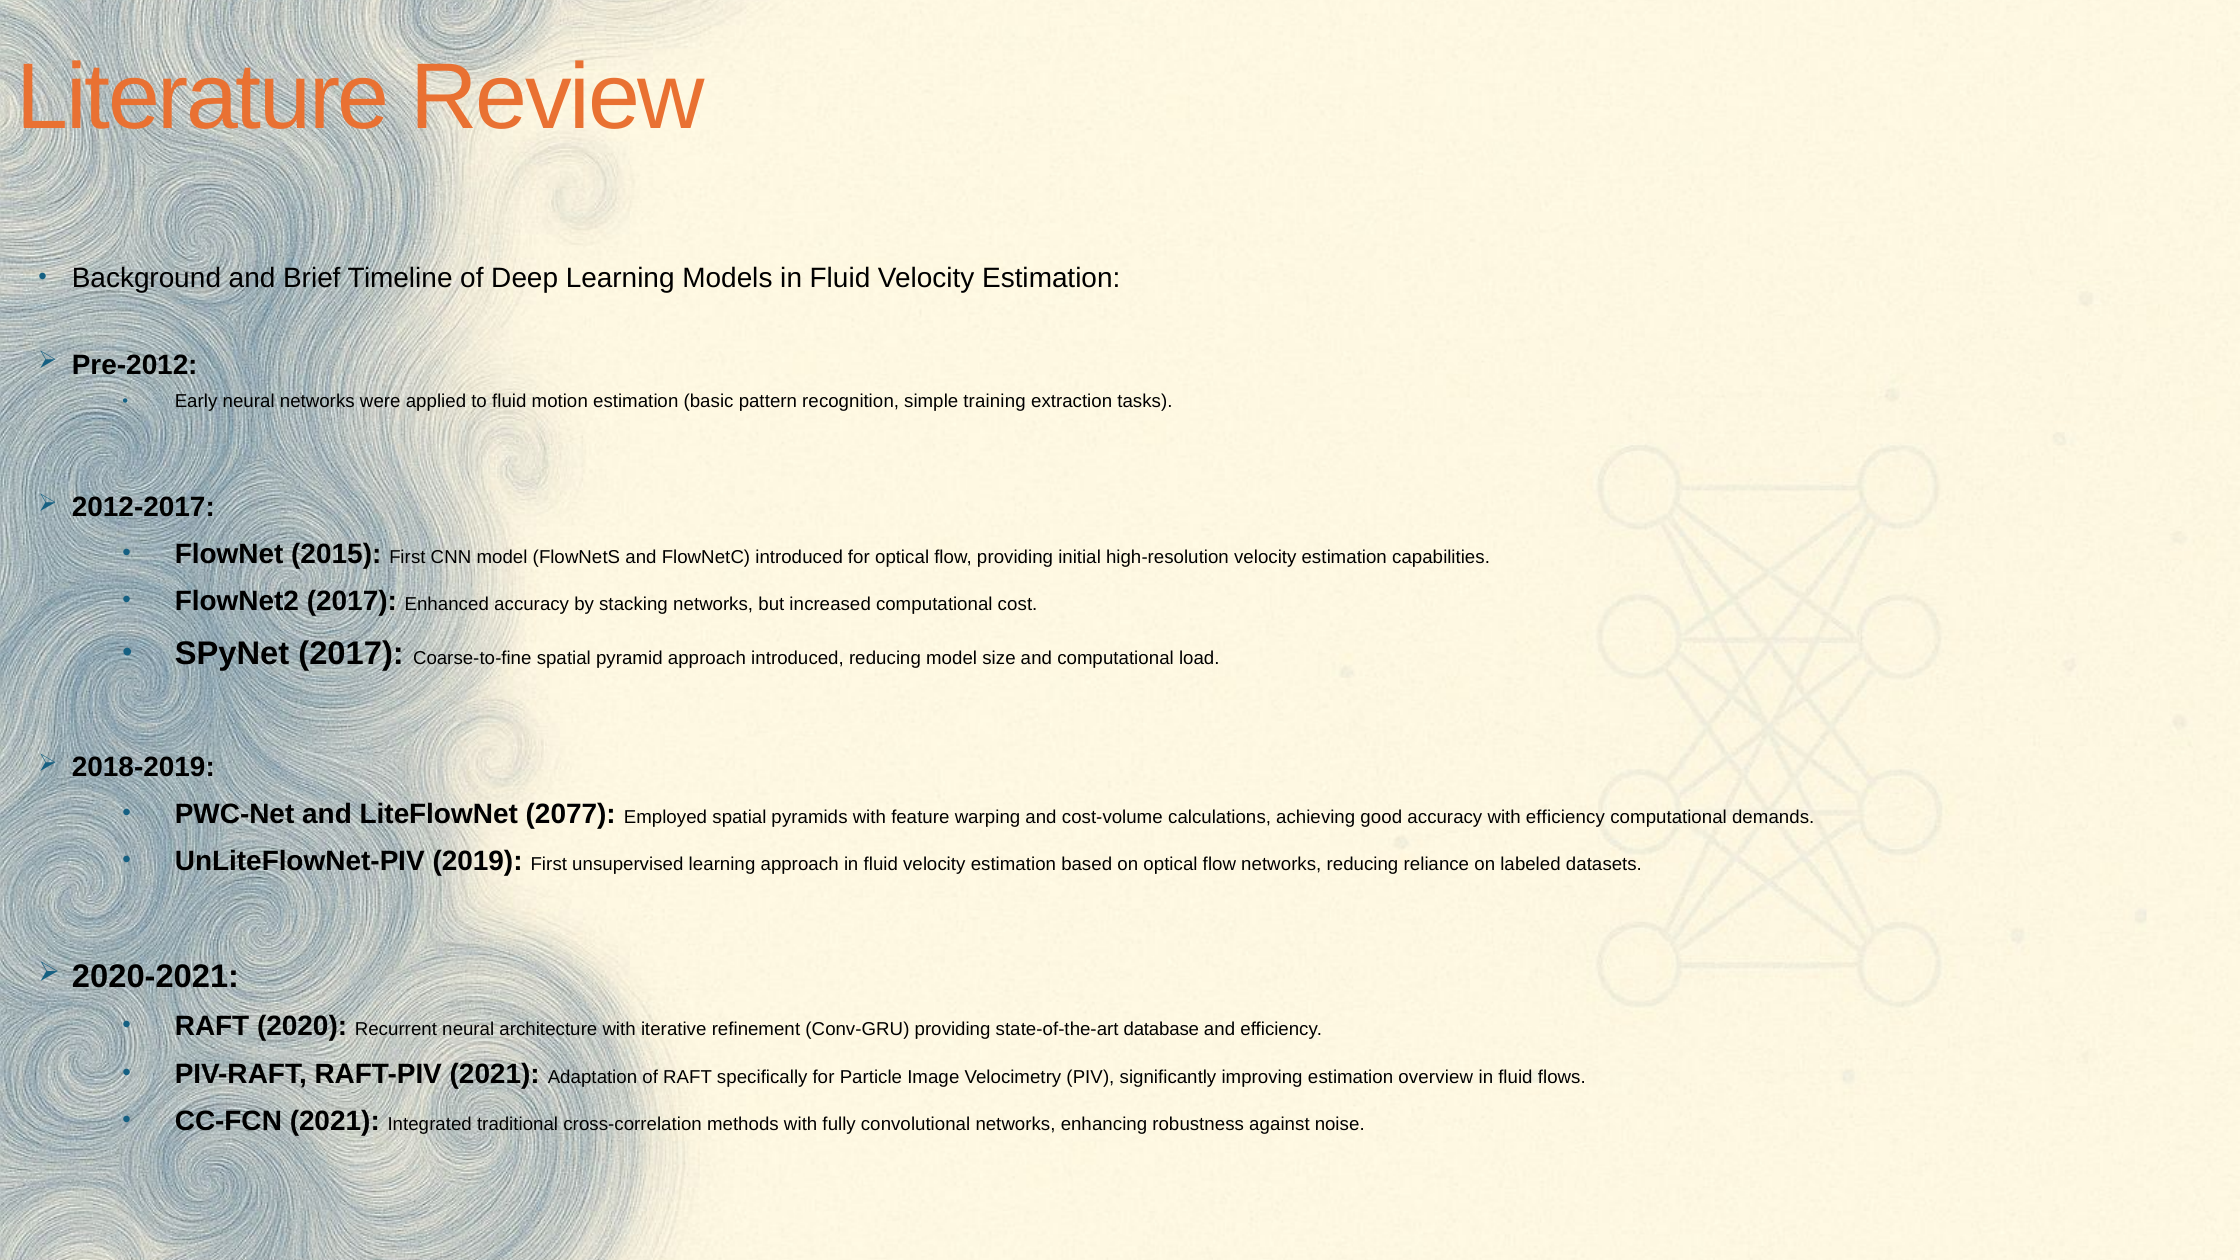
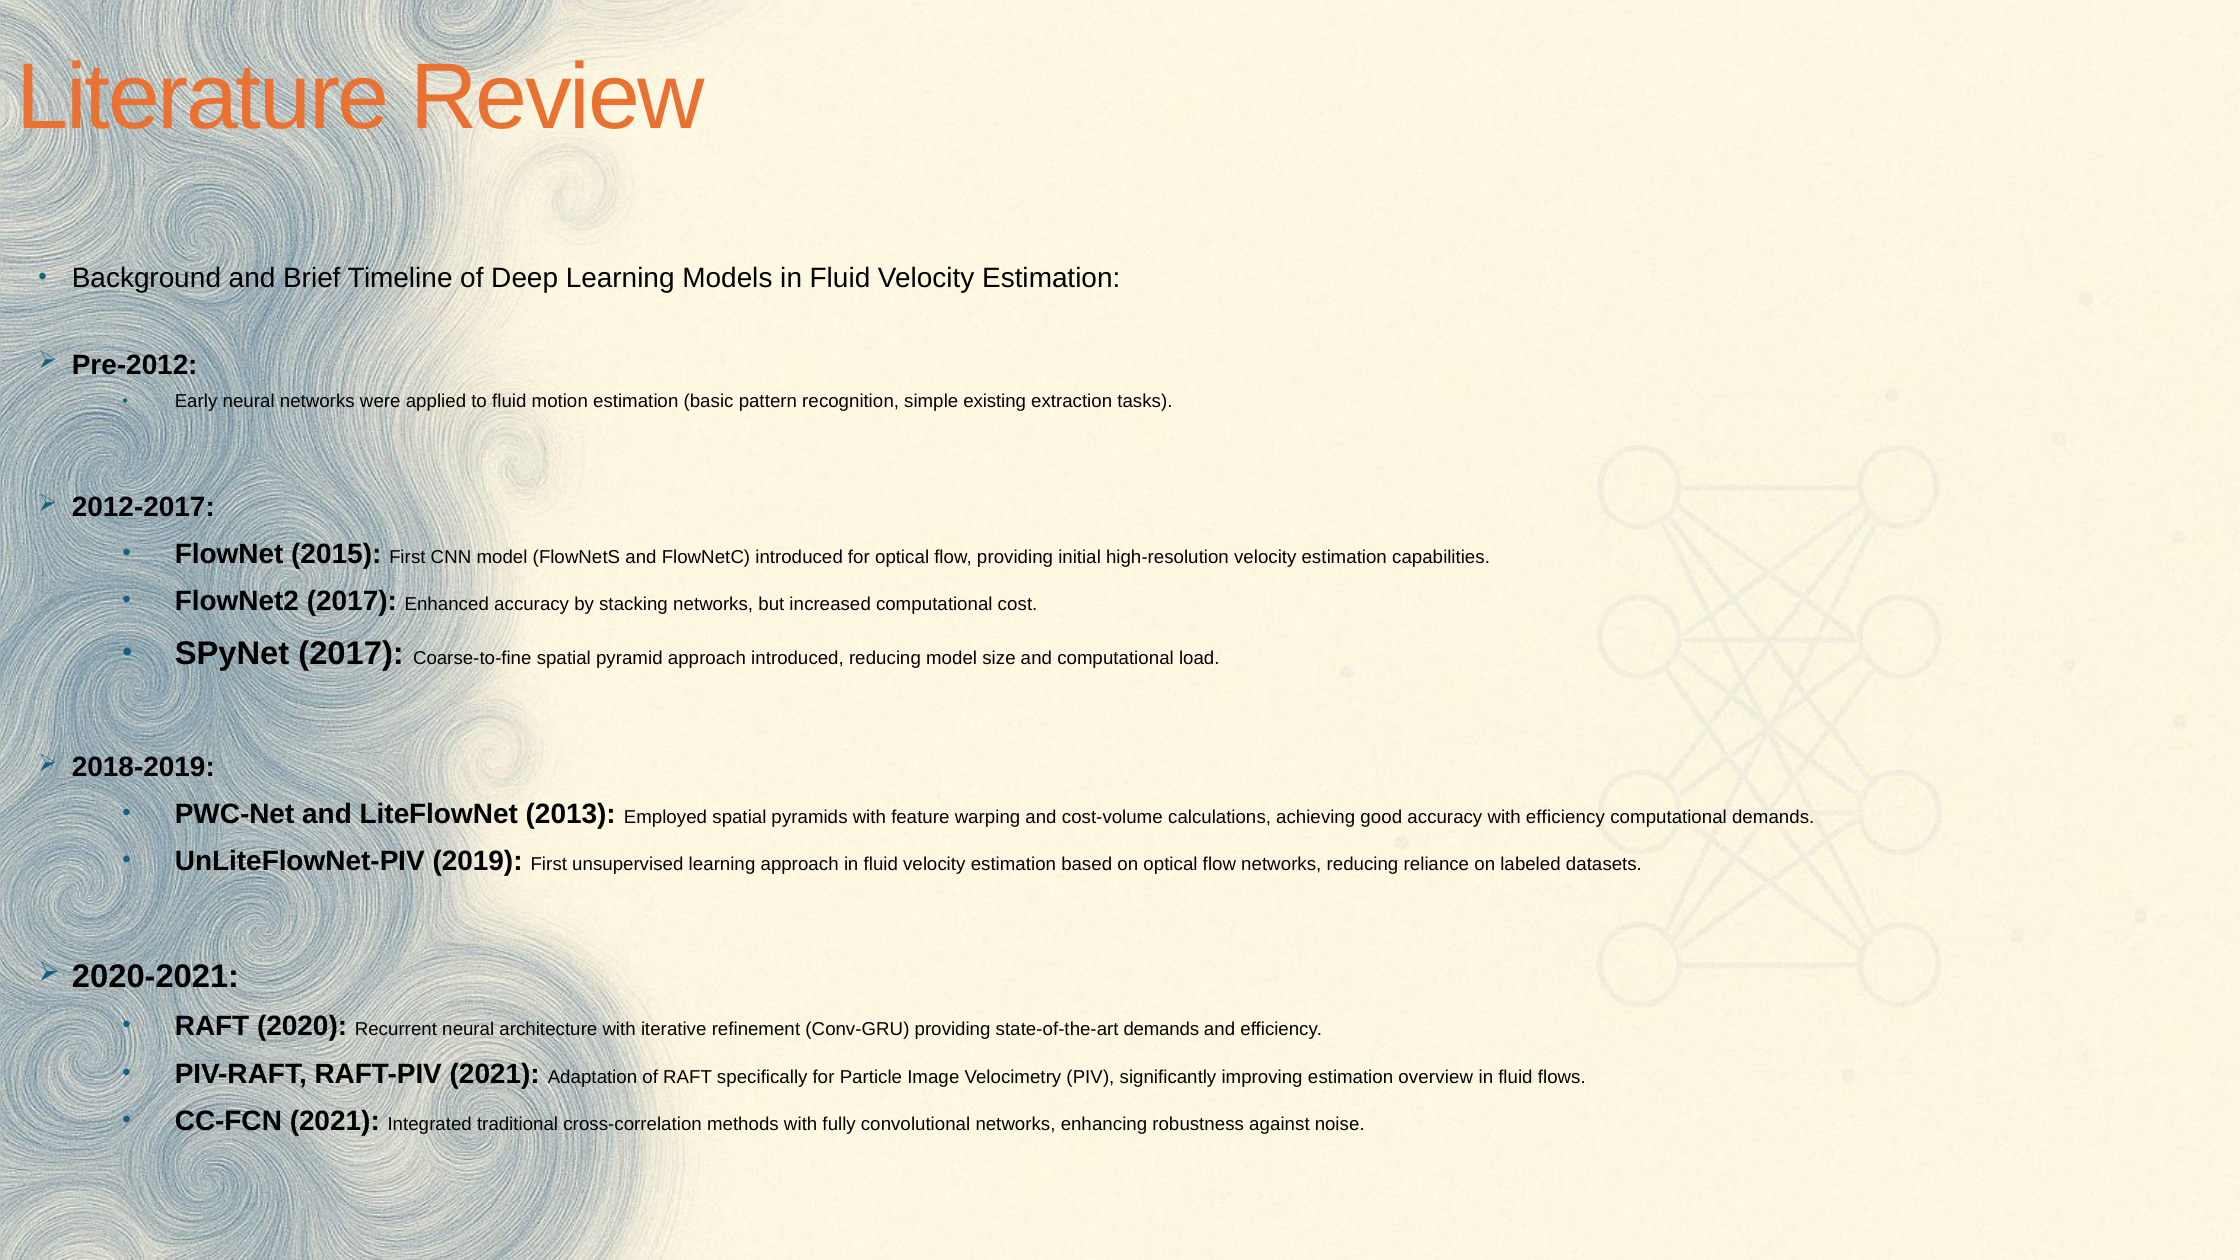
training: training -> existing
2077: 2077 -> 2013
state-of-the-art database: database -> demands
